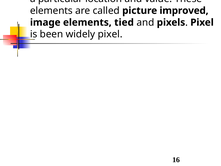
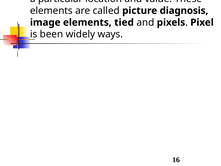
improved: improved -> diagnosis
widely pixel: pixel -> ways
